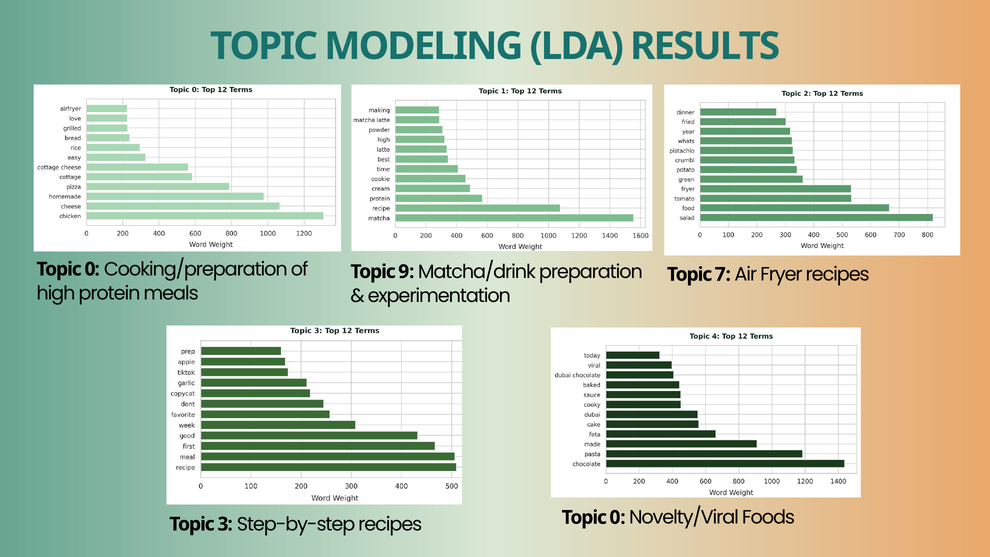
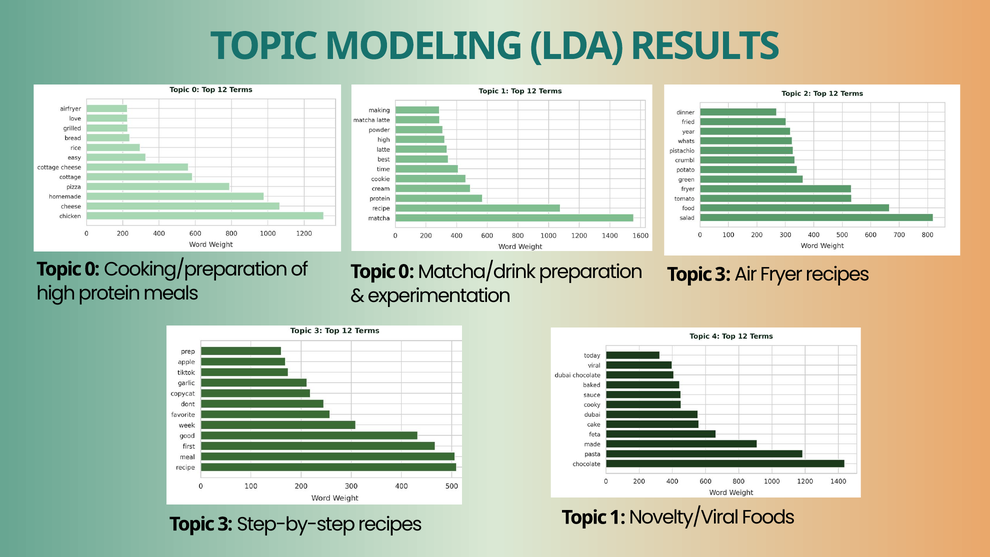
9 at (406, 272): 9 -> 0
7 at (723, 274): 7 -> 3
recipes Topic 0: 0 -> 1
